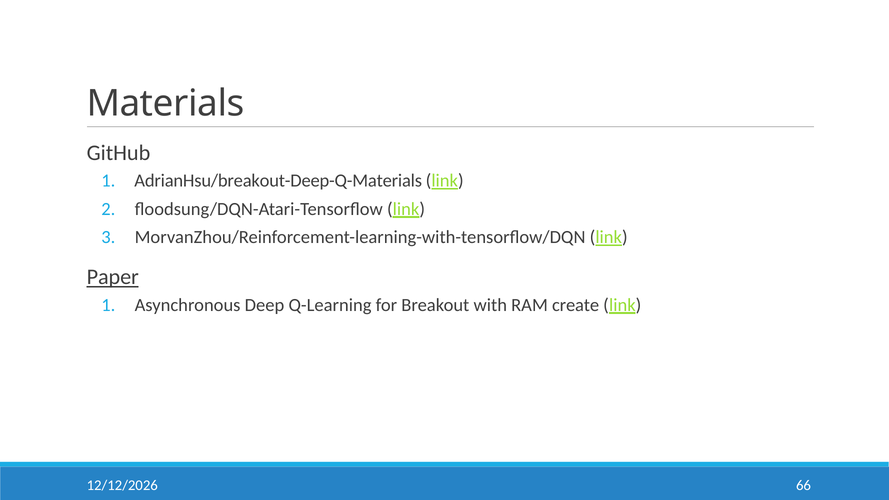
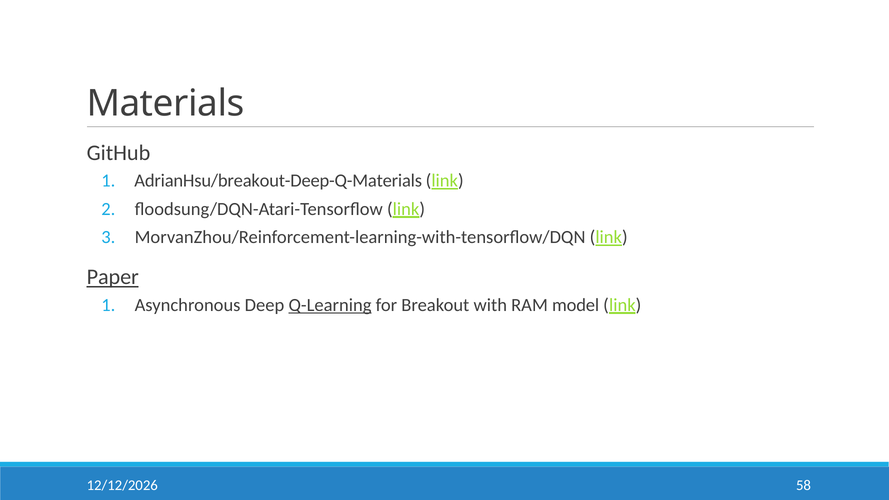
Q-Learning underline: none -> present
create: create -> model
66: 66 -> 58
